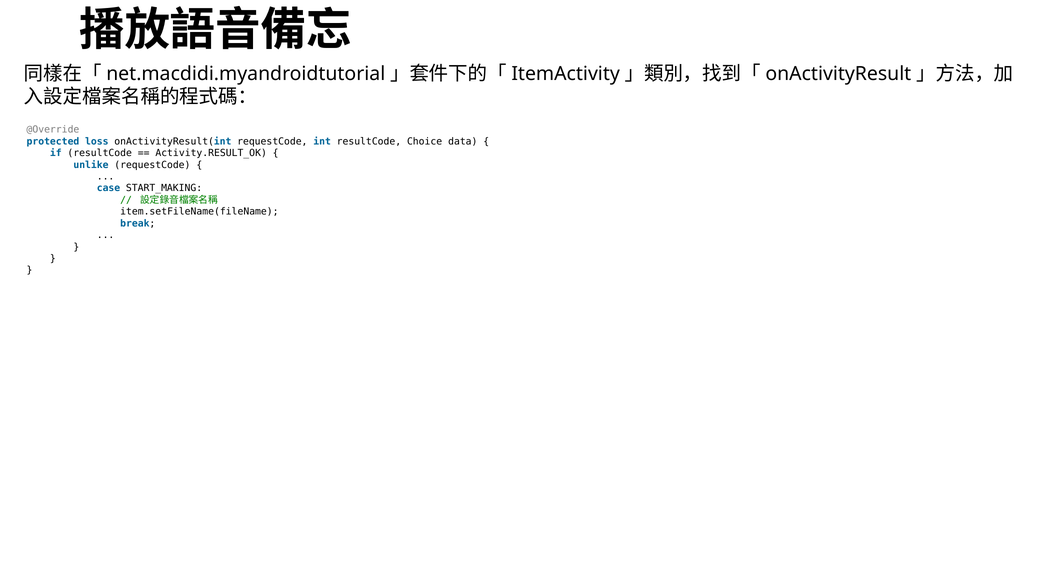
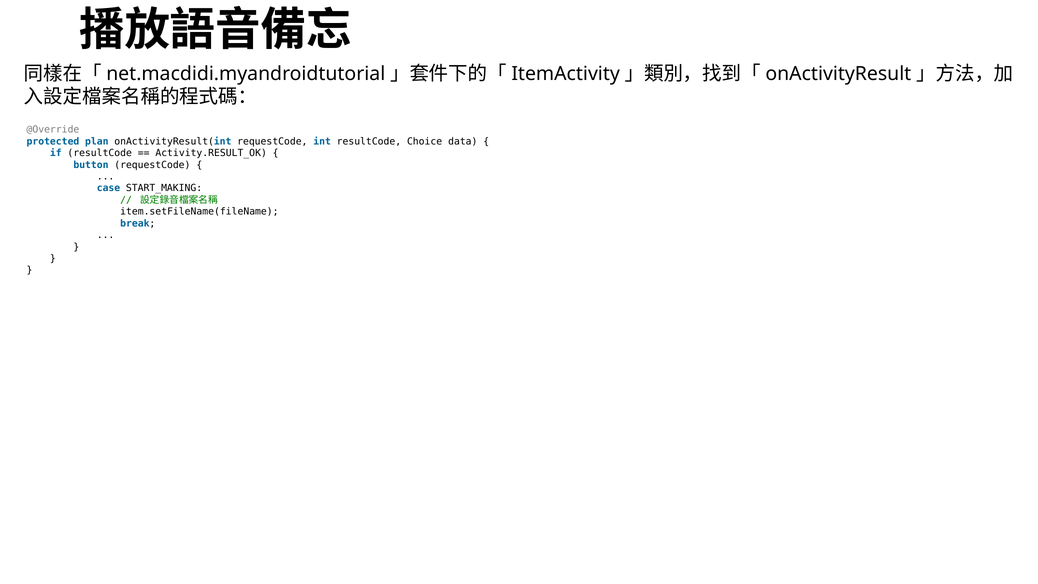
loss: loss -> plan
unlike: unlike -> button
